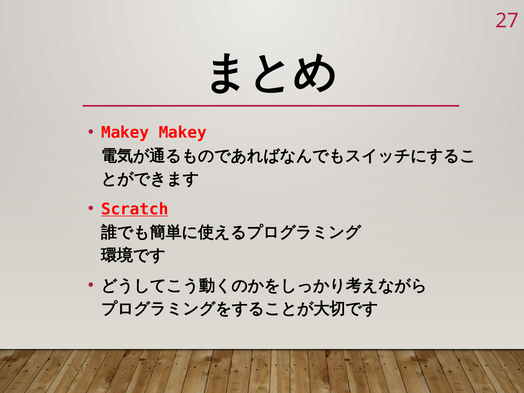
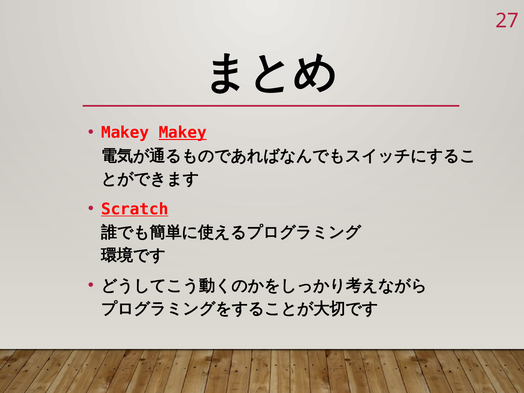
Makey at (183, 133) underline: none -> present
